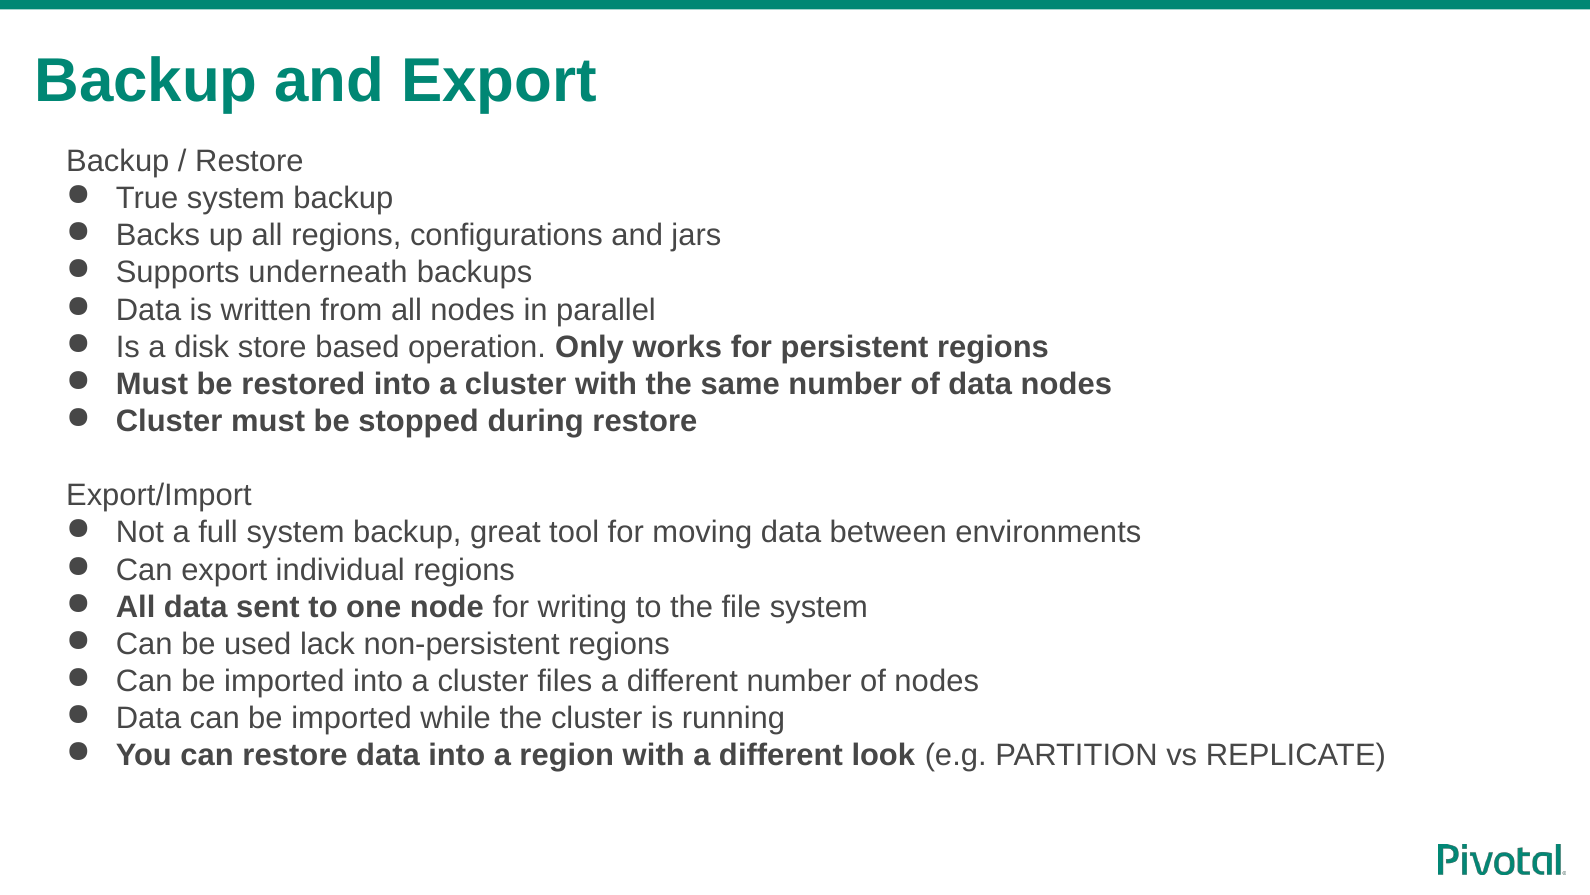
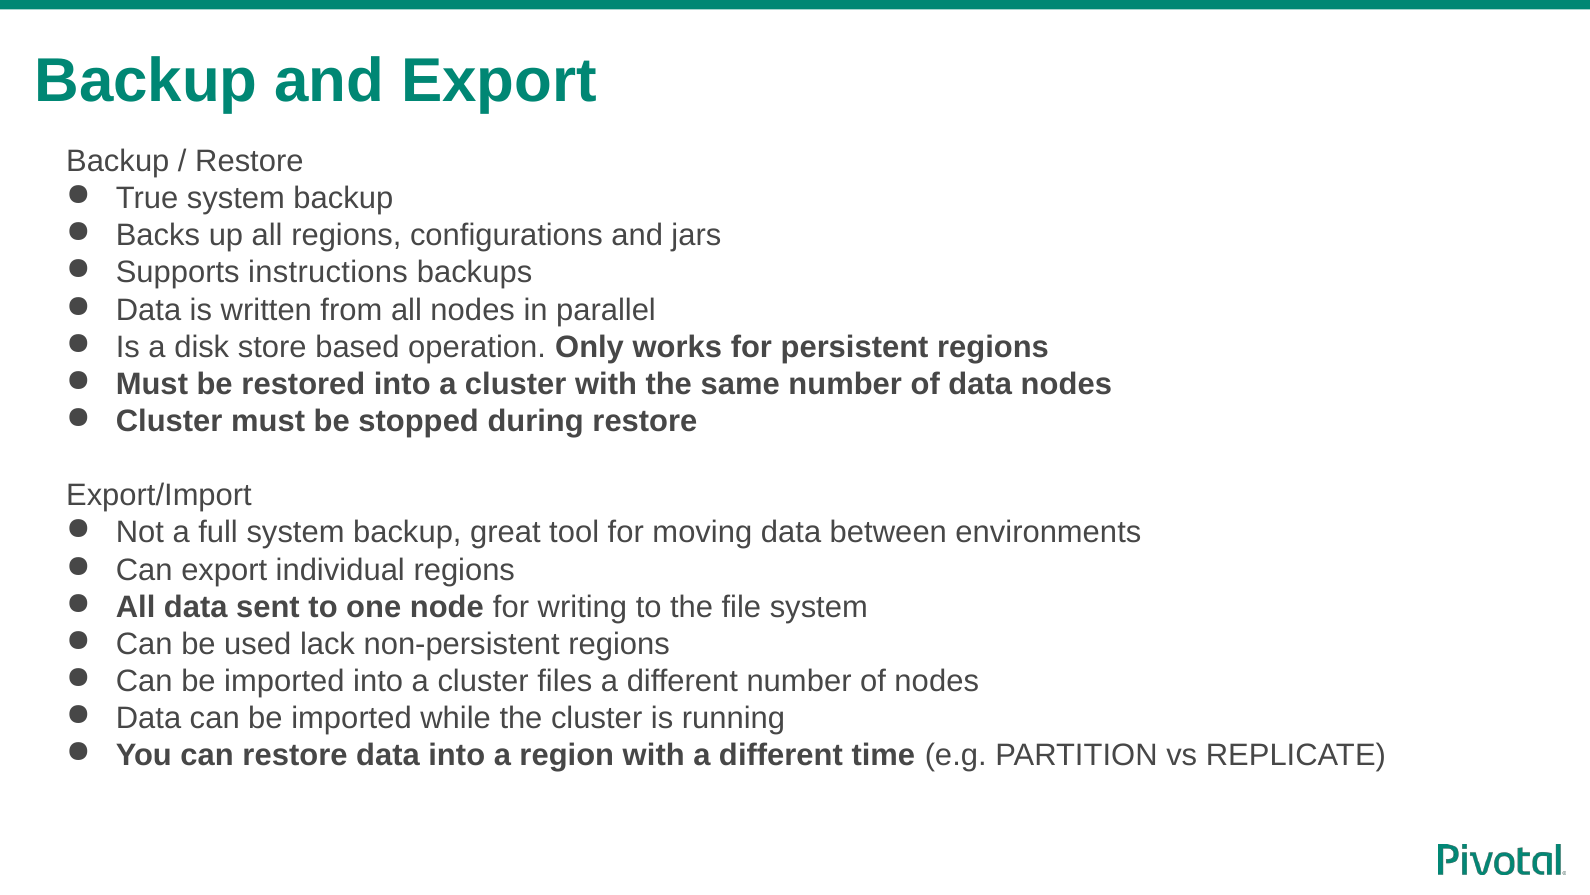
underneath: underneath -> instructions
look: look -> time
